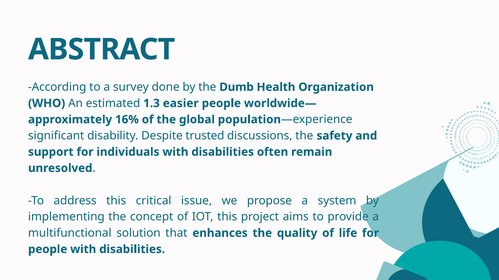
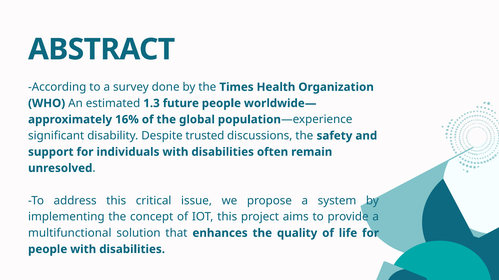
Dumb: Dumb -> Times
easier: easier -> future
